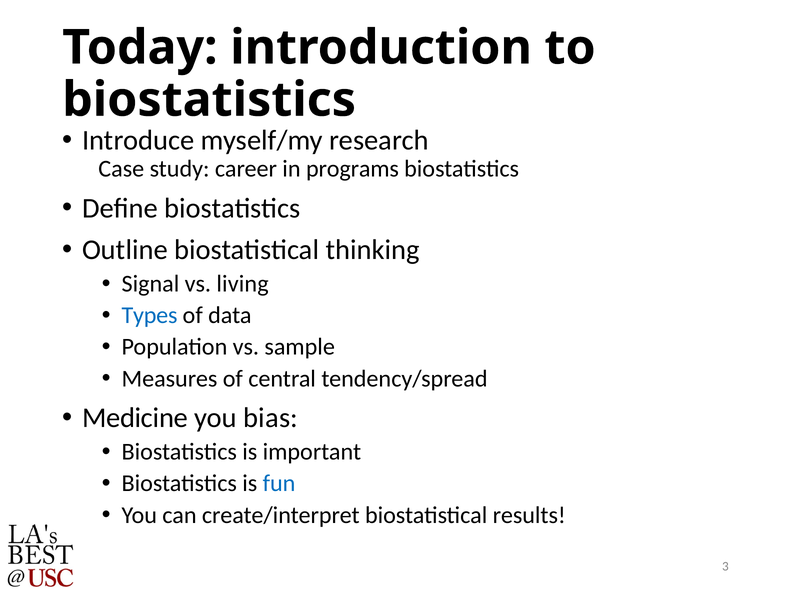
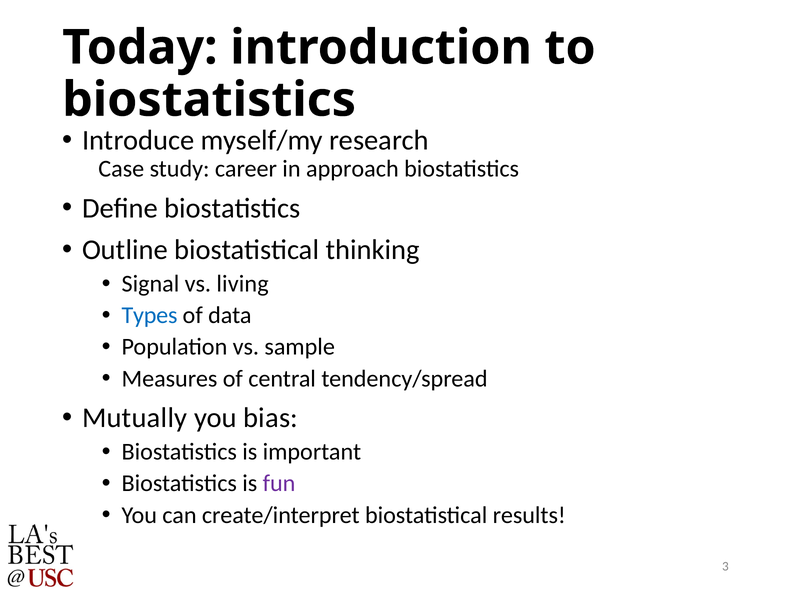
programs: programs -> approach
Medicine: Medicine -> Mutually
fun colour: blue -> purple
